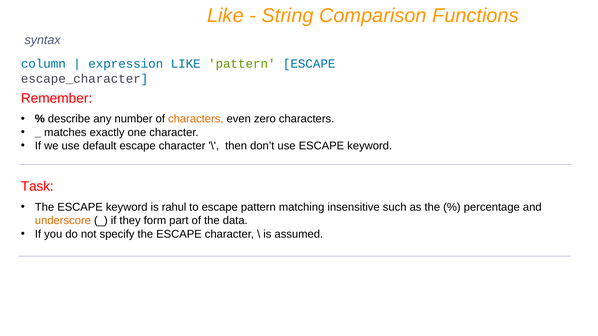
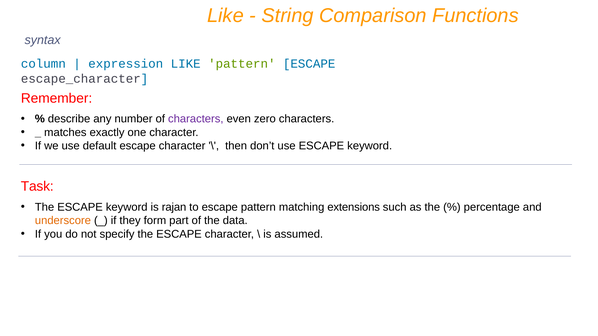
characters at (196, 119) colour: orange -> purple
rahul: rahul -> rajan
insensitive: insensitive -> extensions
